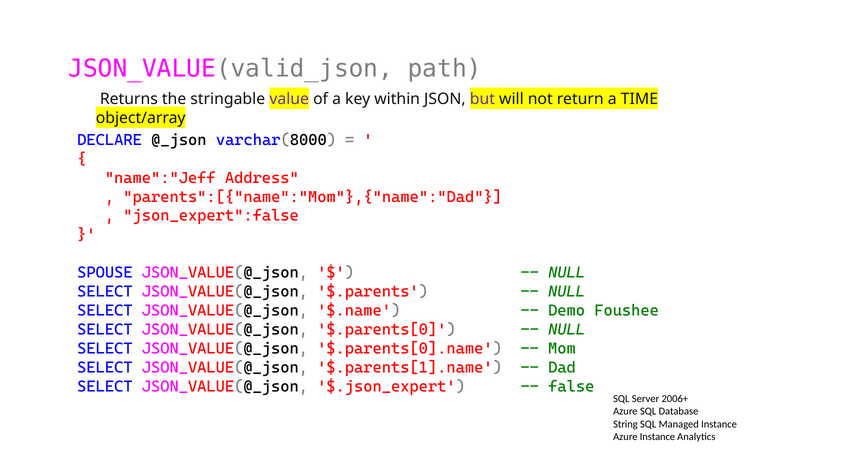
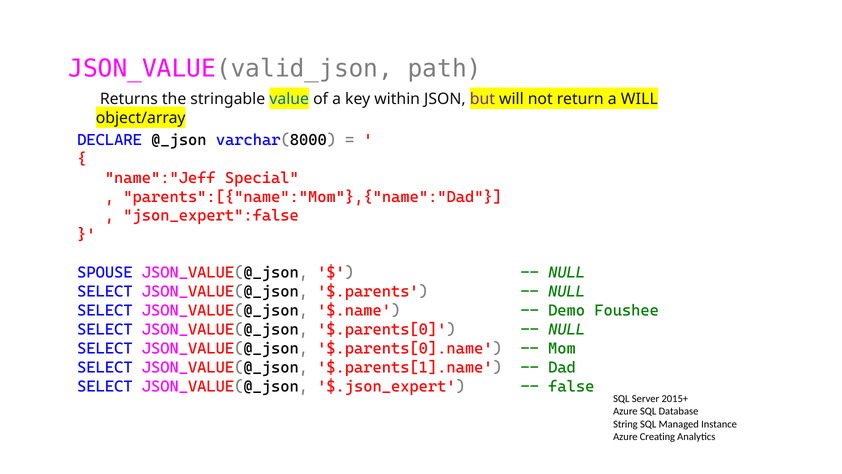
value colour: purple -> blue
a TIME: TIME -> WILL
Address: Address -> Special
2006+: 2006+ -> 2015+
Azure Instance: Instance -> Creating
